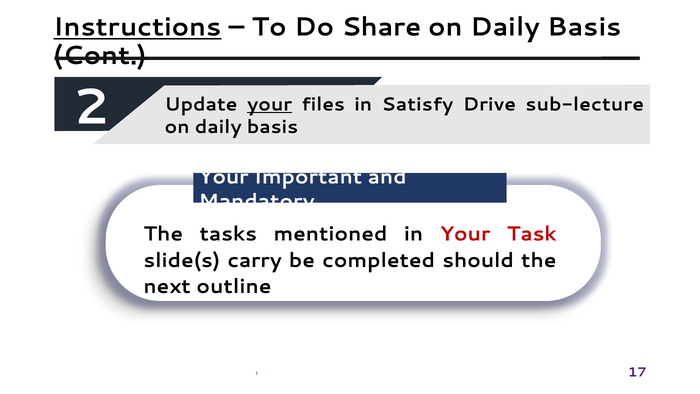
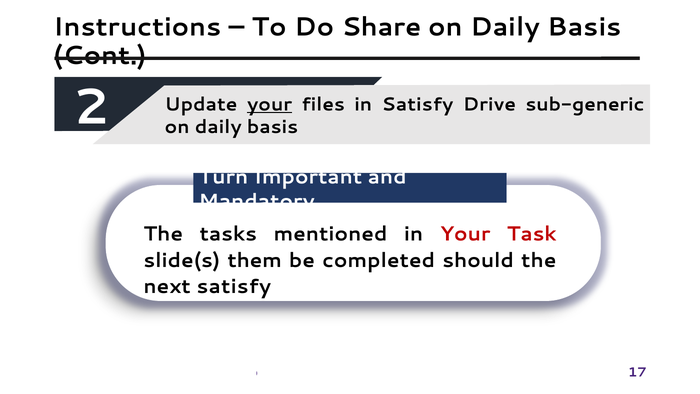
Instructions underline: present -> none
sub-lecture: sub-lecture -> sub-generic
Your at (223, 177): Your -> Turn
carry: carry -> them
next outline: outline -> satisfy
